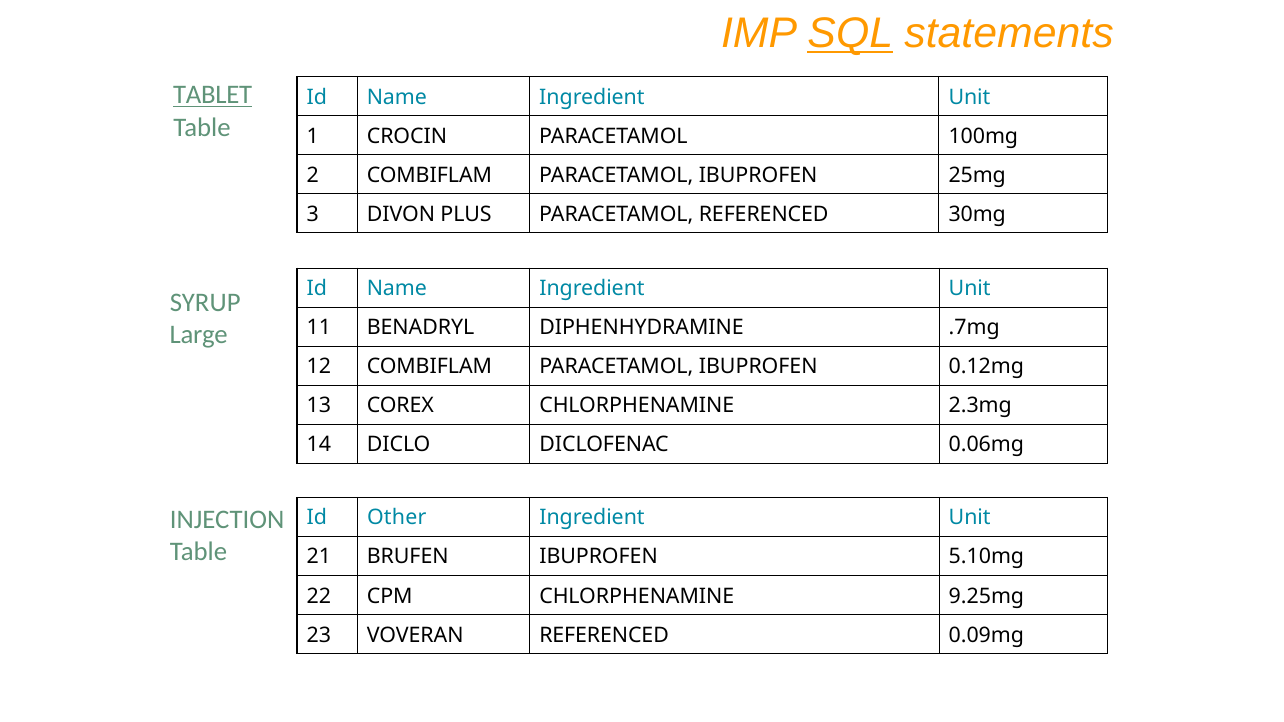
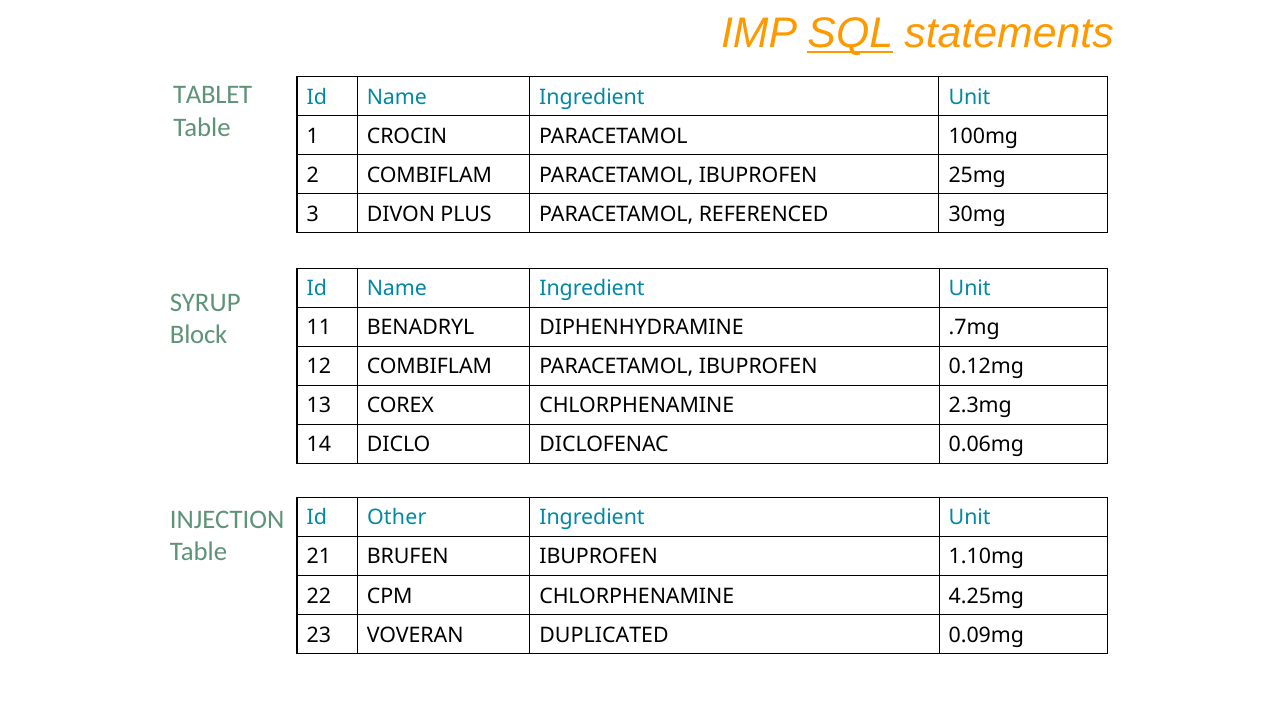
TABLET underline: present -> none
Large: Large -> Block
5.10mg: 5.10mg -> 1.10mg
9.25mg: 9.25mg -> 4.25mg
VOVERAN REFERENCED: REFERENCED -> DUPLICATED
